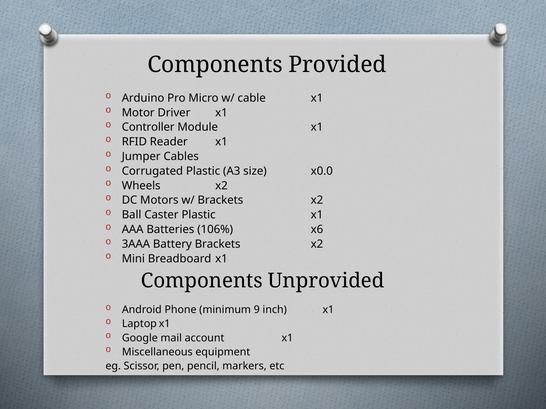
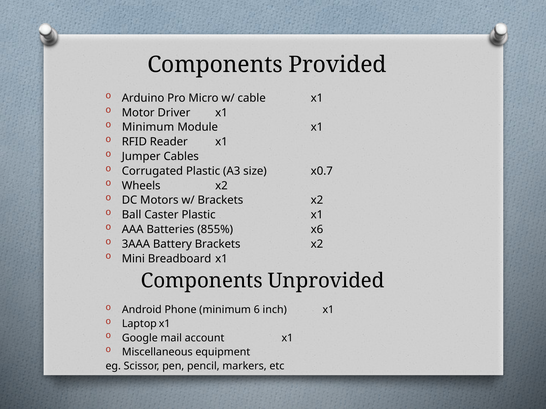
Controller at (148, 127): Controller -> Minimum
x0.0: x0.0 -> x0.7
106%: 106% -> 855%
9: 9 -> 6
